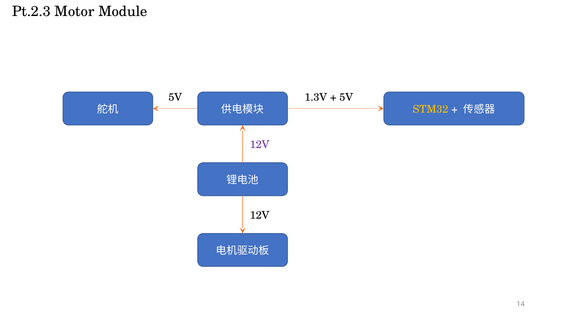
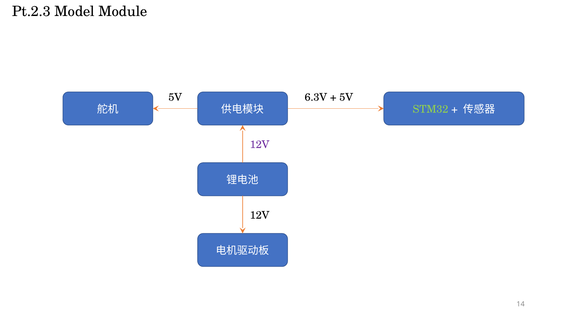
Motor: Motor -> Model
1.3V: 1.3V -> 6.3V
STM32 colour: yellow -> light green
